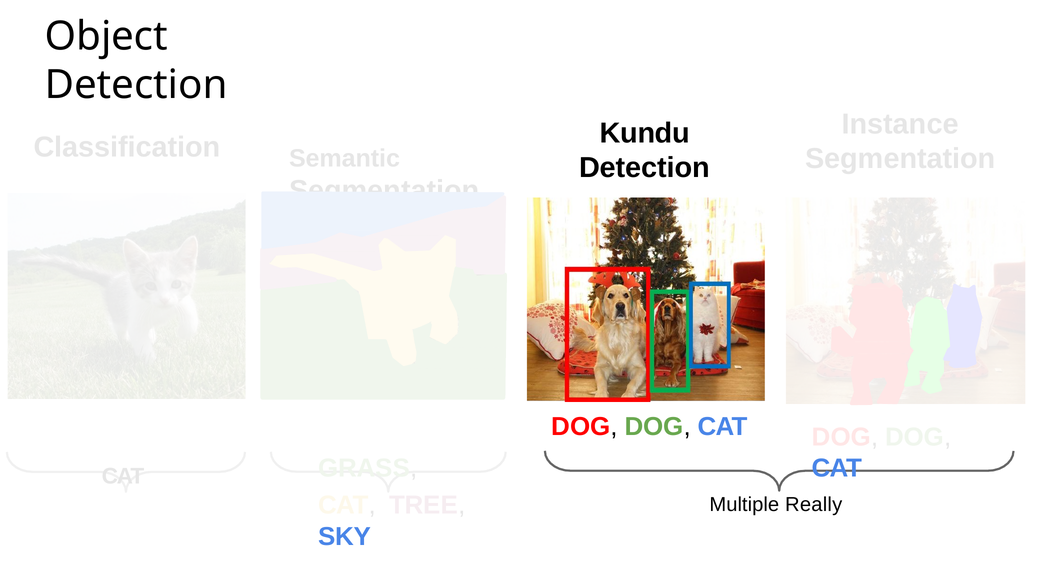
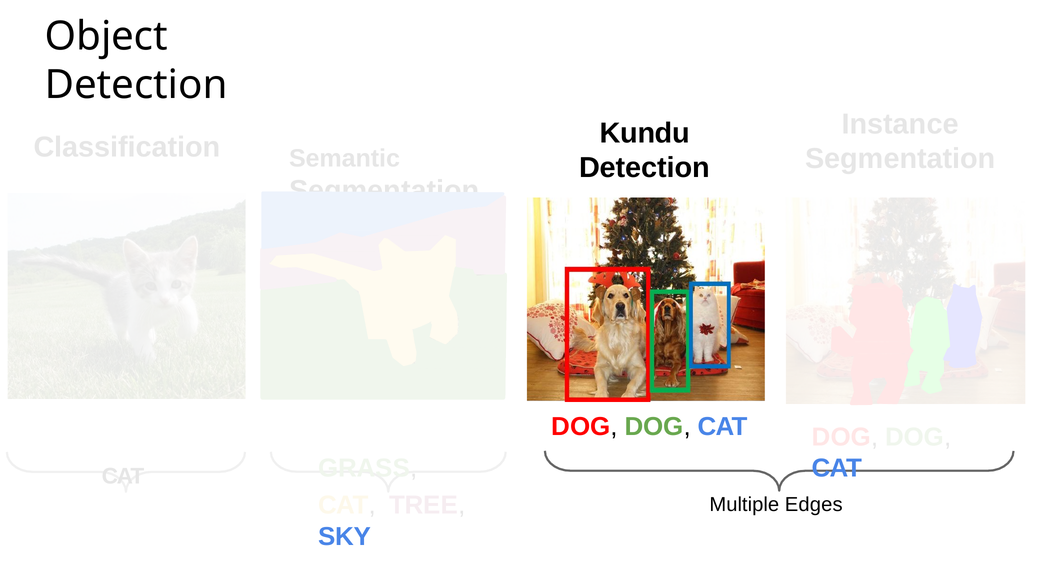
Really: Really -> Edges
